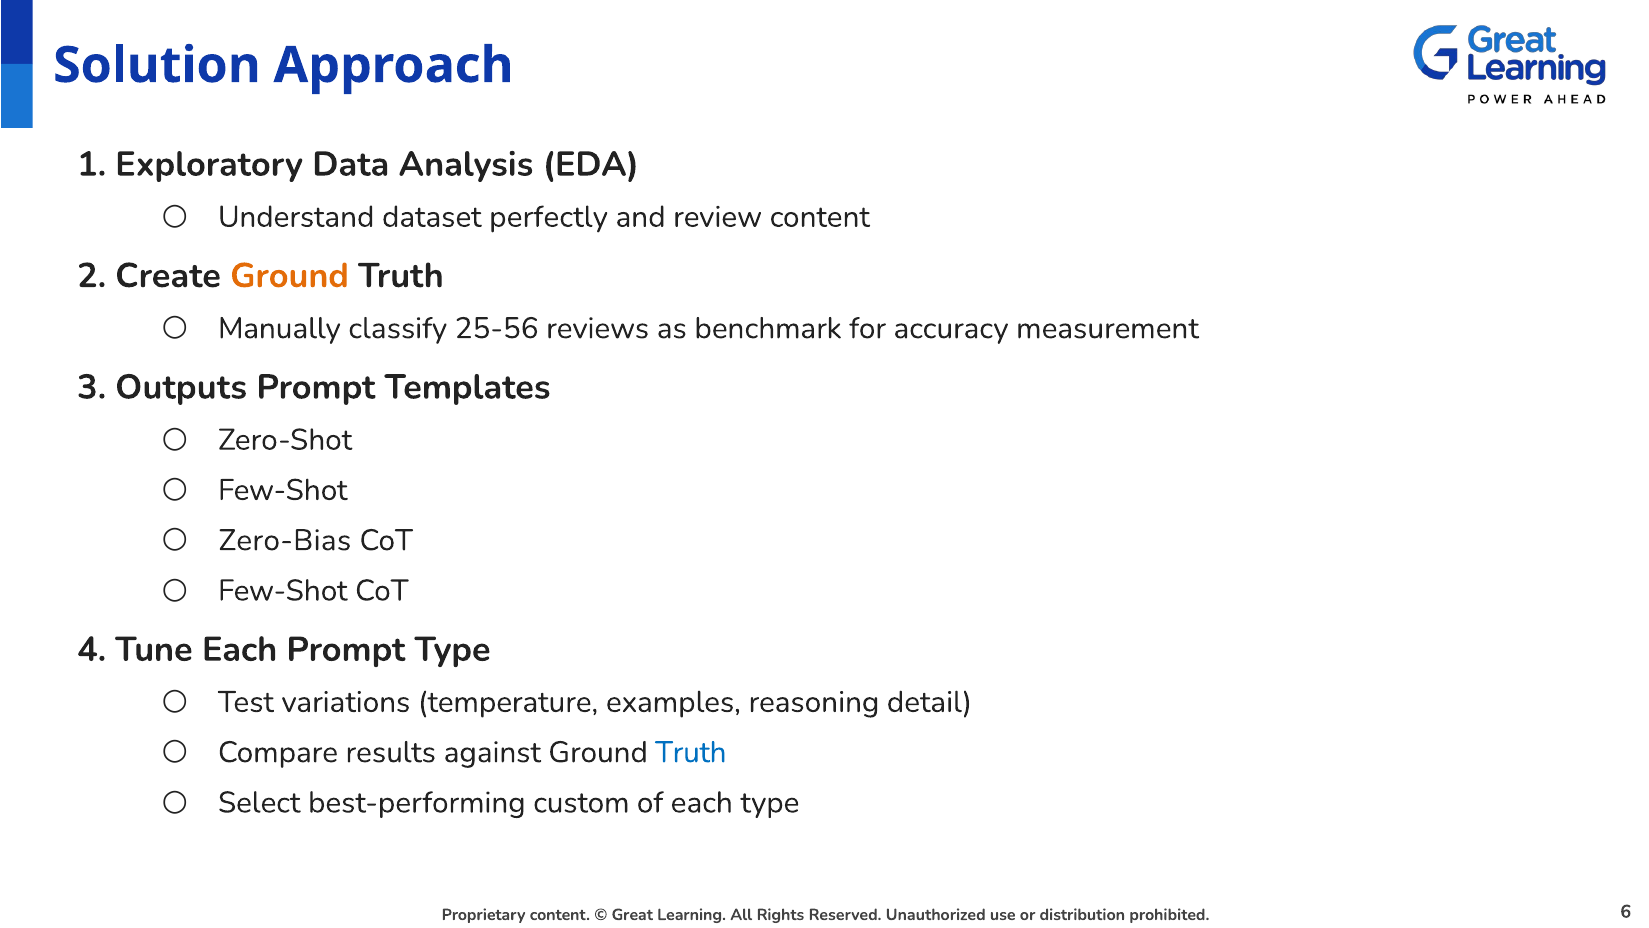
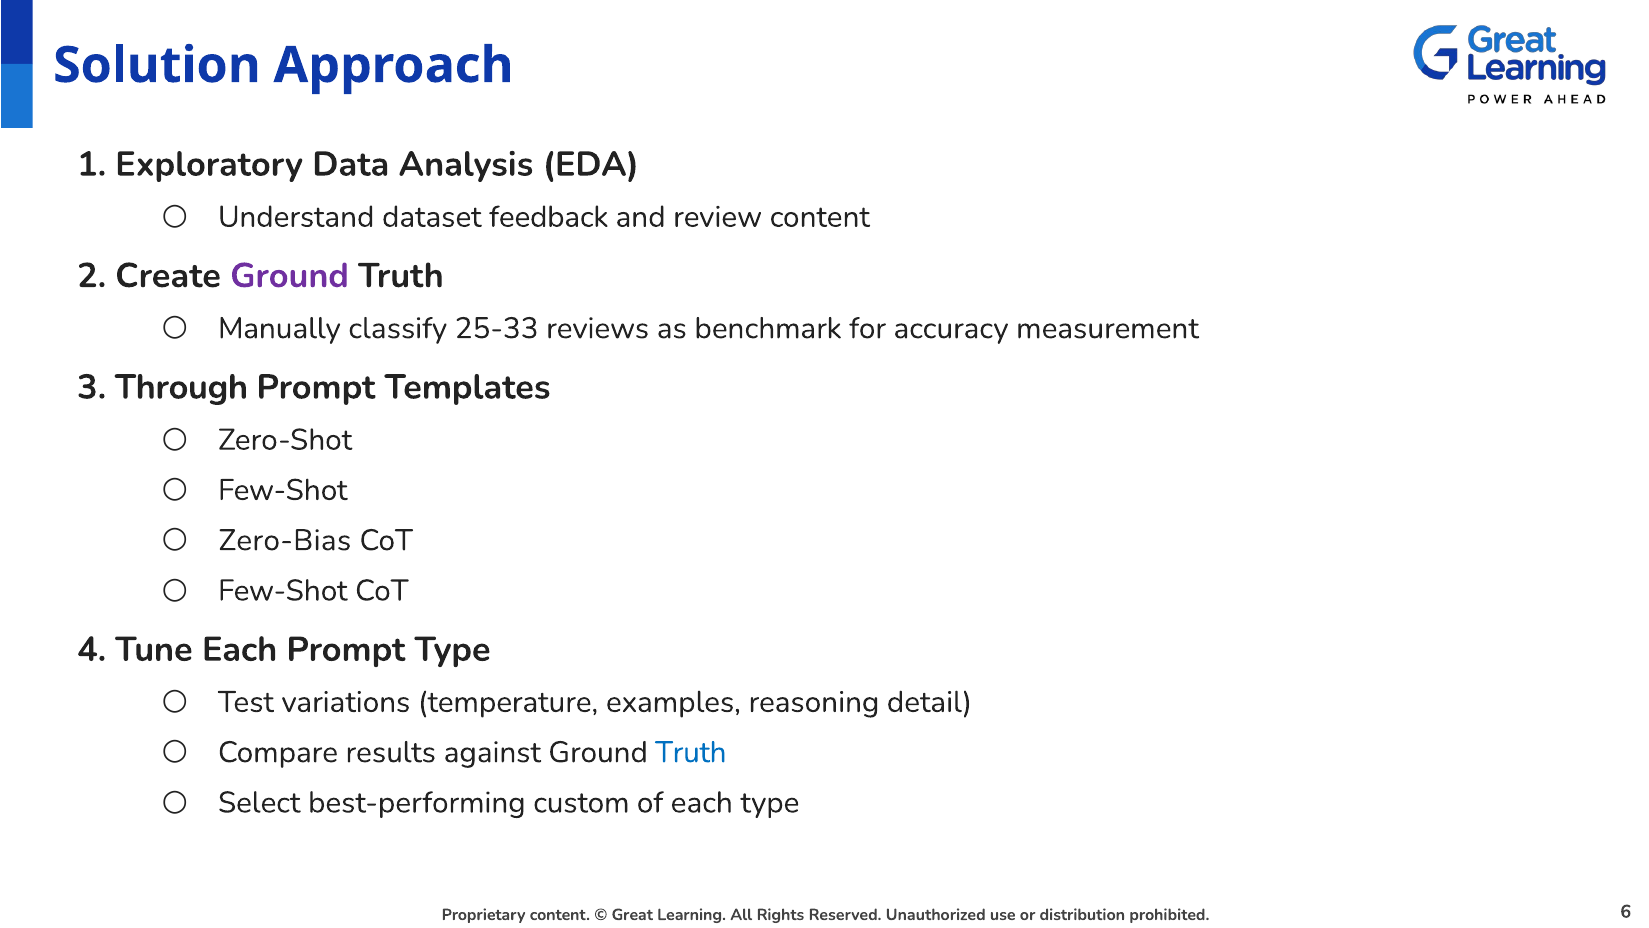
perfectly: perfectly -> feedback
Ground at (290, 276) colour: orange -> purple
25-56: 25-56 -> 25-33
Outputs: Outputs -> Through
